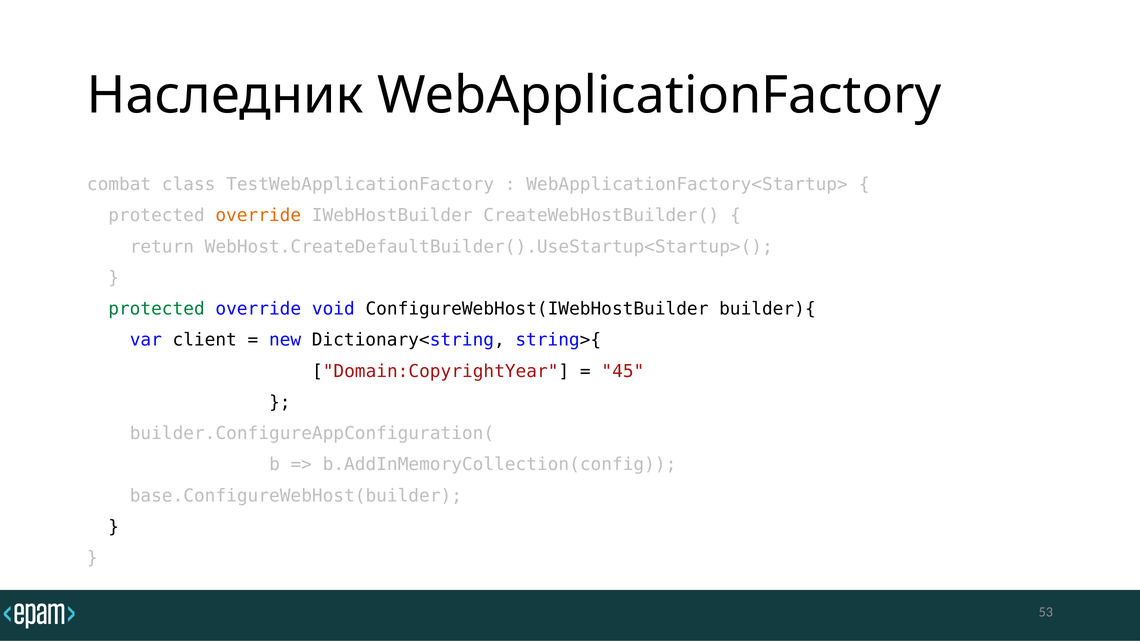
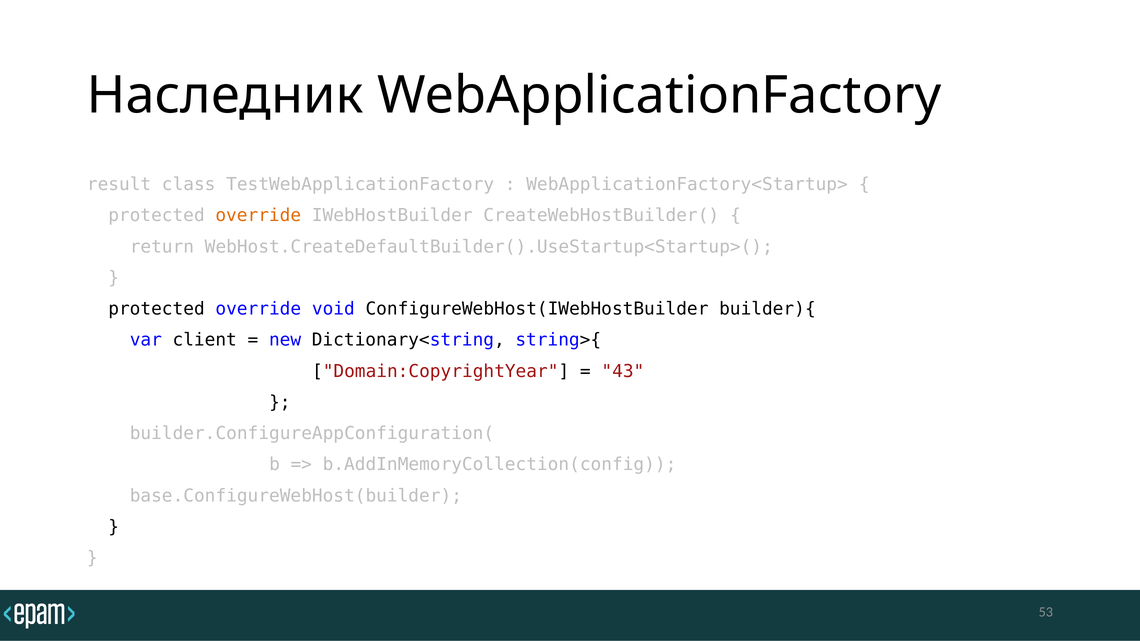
combat: combat -> result
protected at (157, 309) colour: green -> black
45: 45 -> 43
